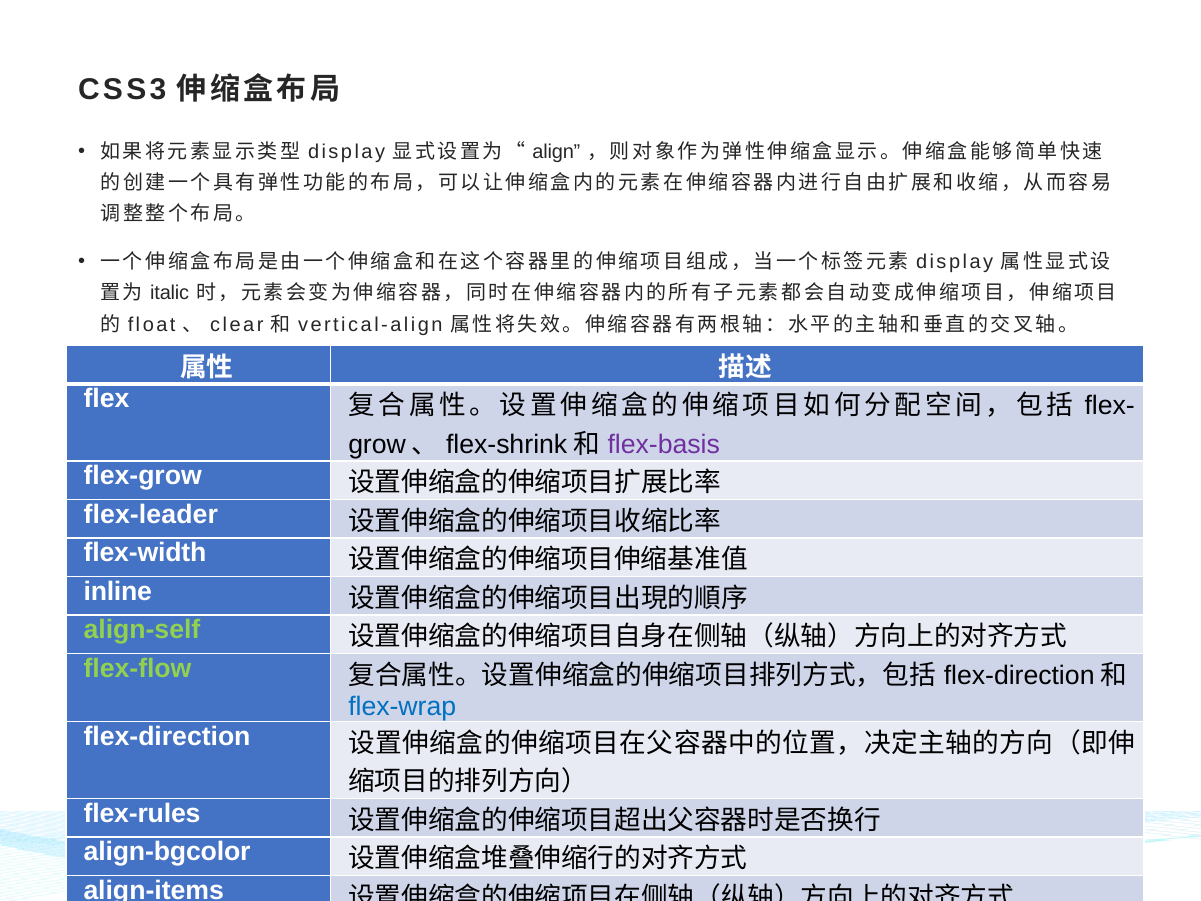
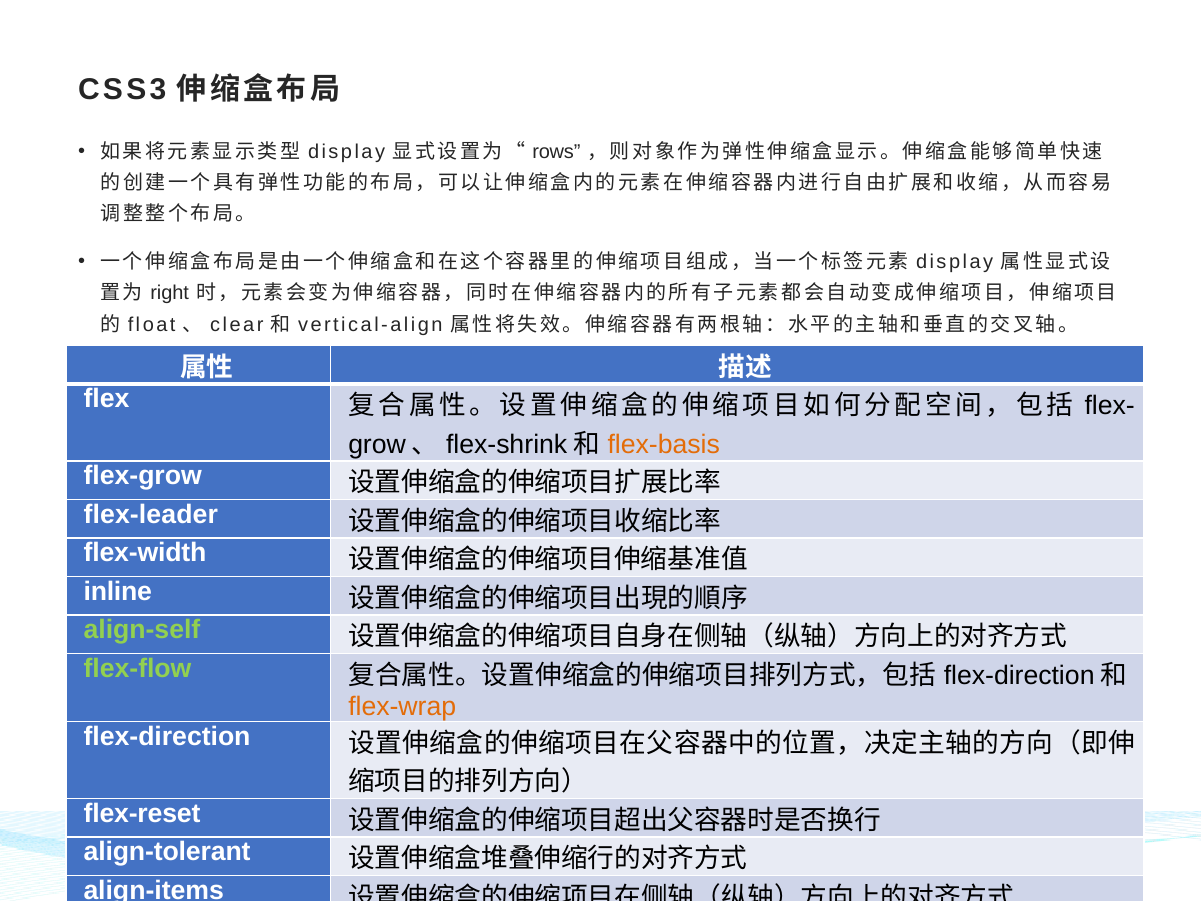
align: align -> rows
italic: italic -> right
flex-basis colour: purple -> orange
flex-wrap colour: blue -> orange
flex-rules: flex-rules -> flex-reset
align-bgcolor: align-bgcolor -> align-tolerant
